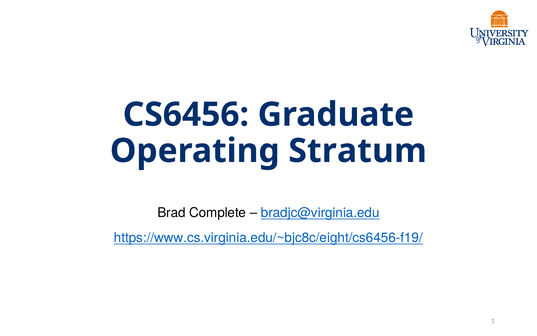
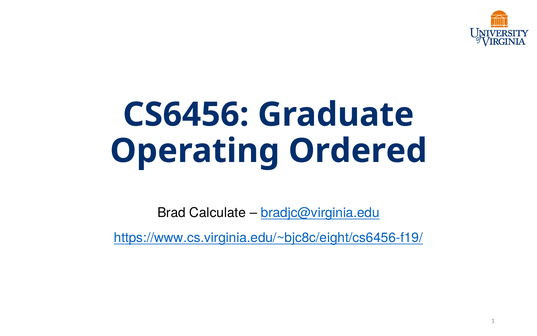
Stratum: Stratum -> Ordered
Complete: Complete -> Calculate
